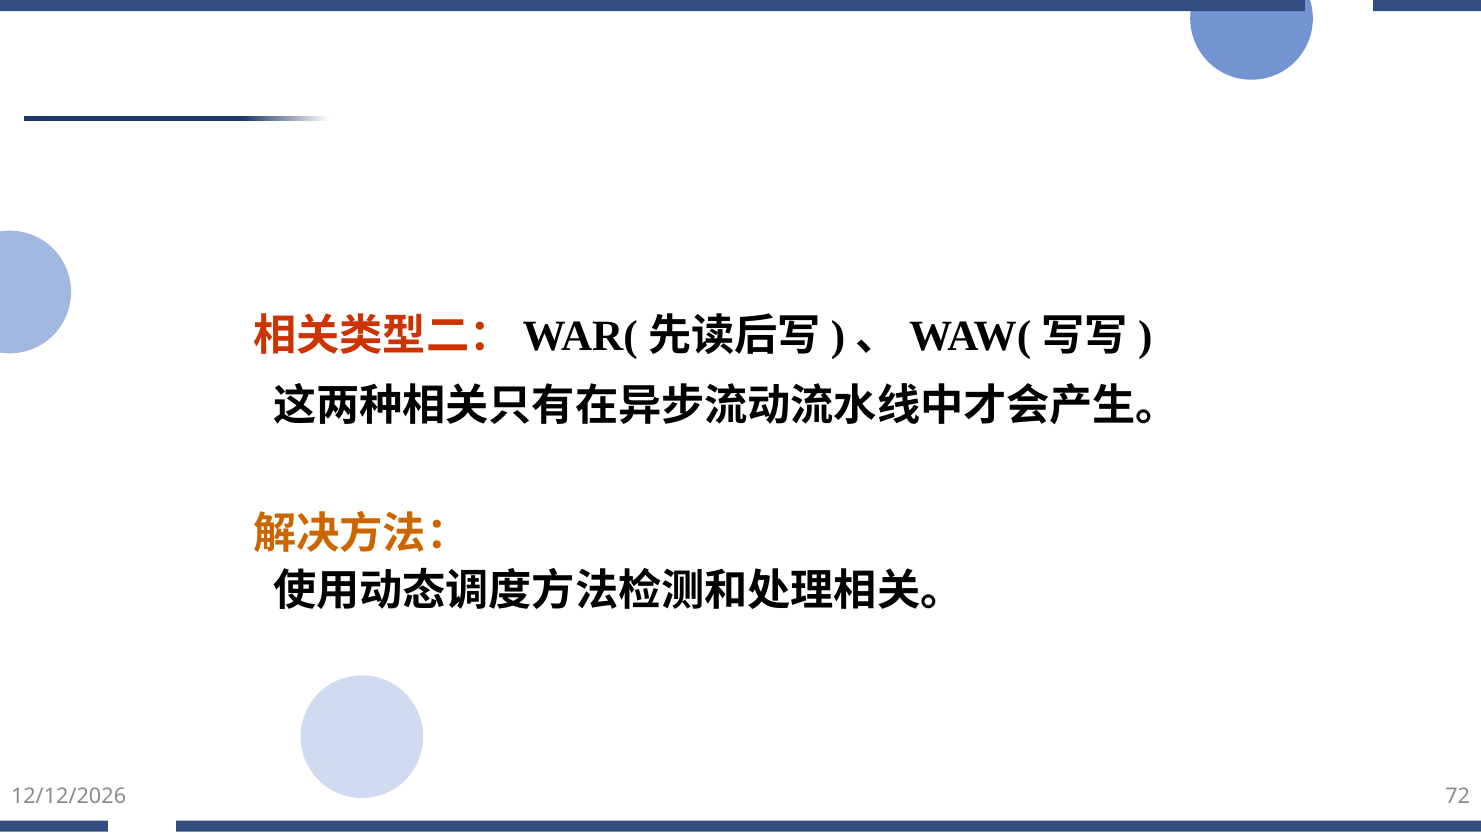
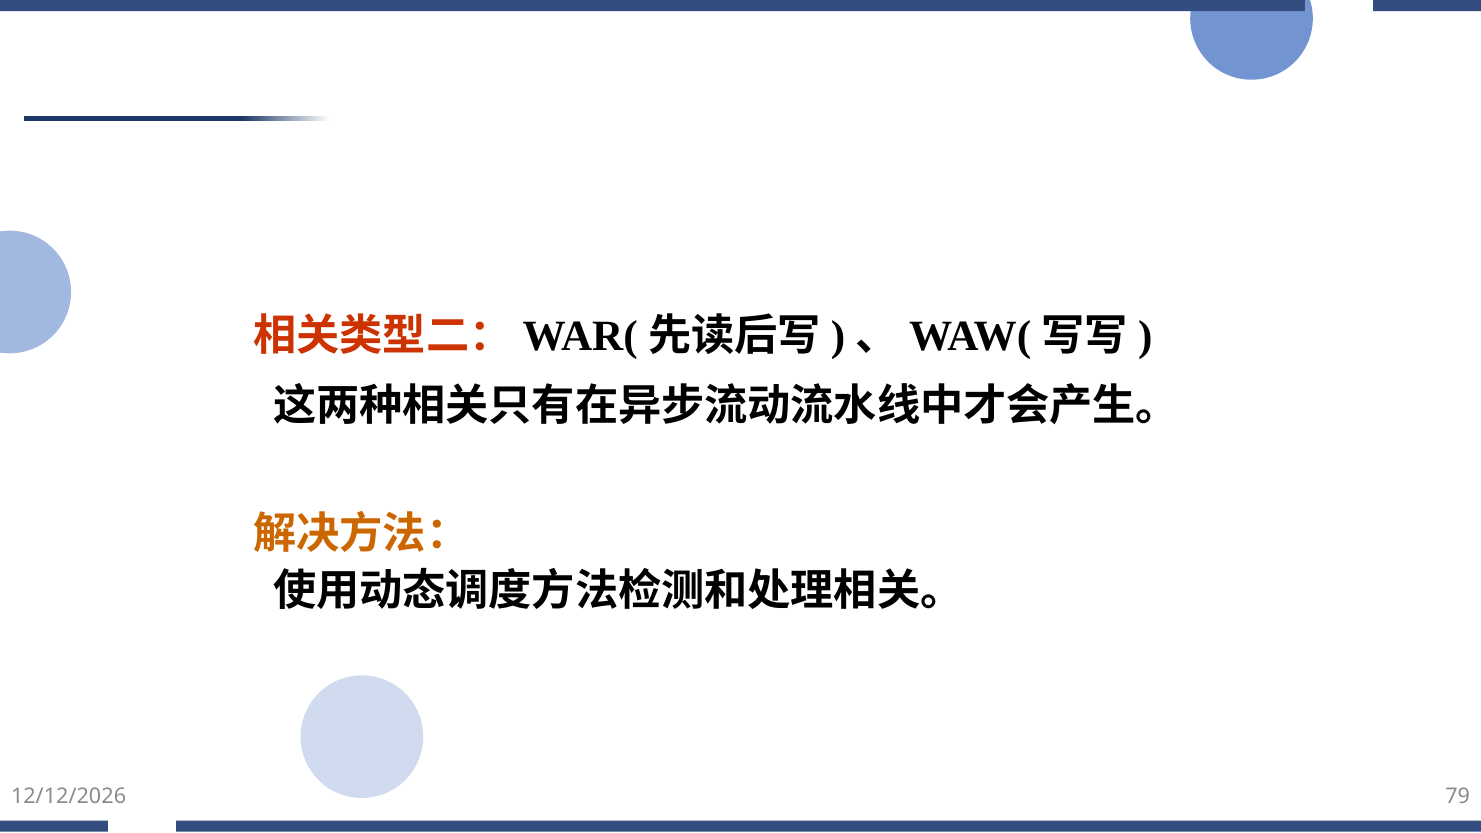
72: 72 -> 79
